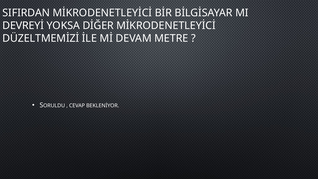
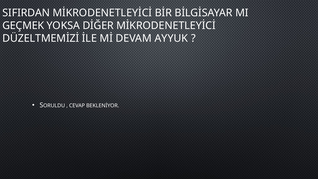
DEVREYİ: DEVREYİ -> GEÇMEK
METRE: METRE -> AYYUK
